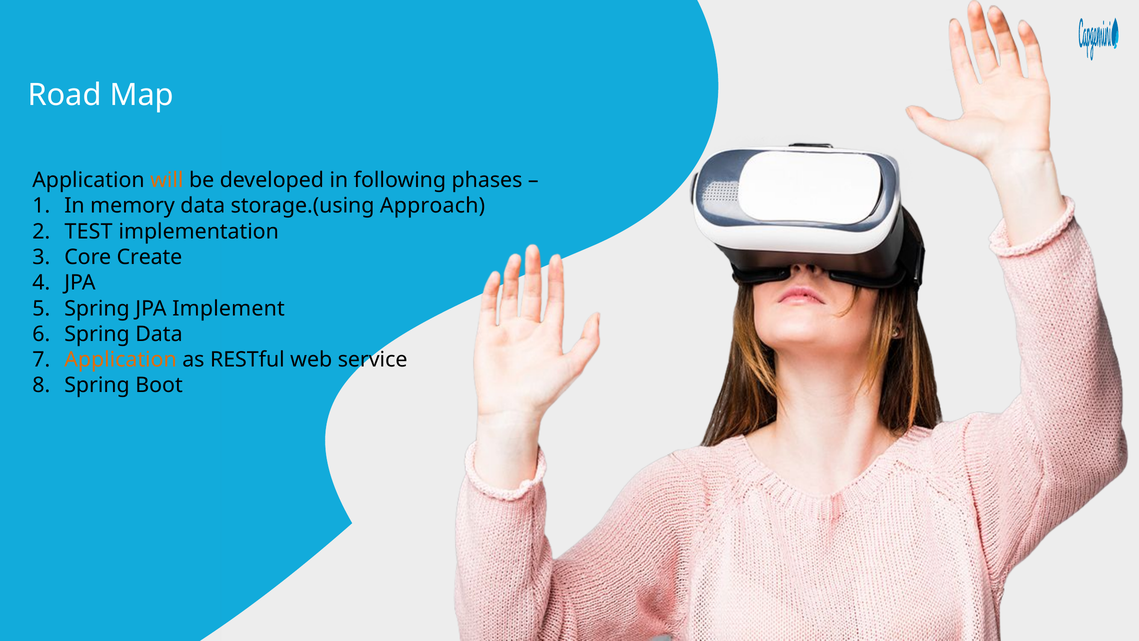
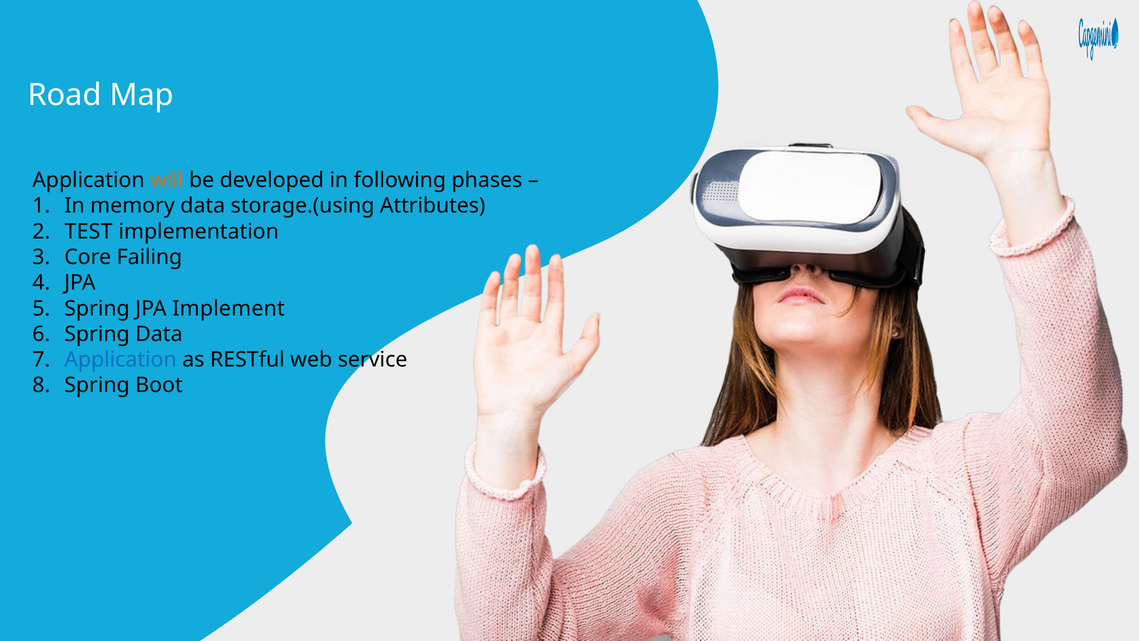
Approach: Approach -> Attributes
Create: Create -> Failing
Application at (121, 360) colour: orange -> blue
